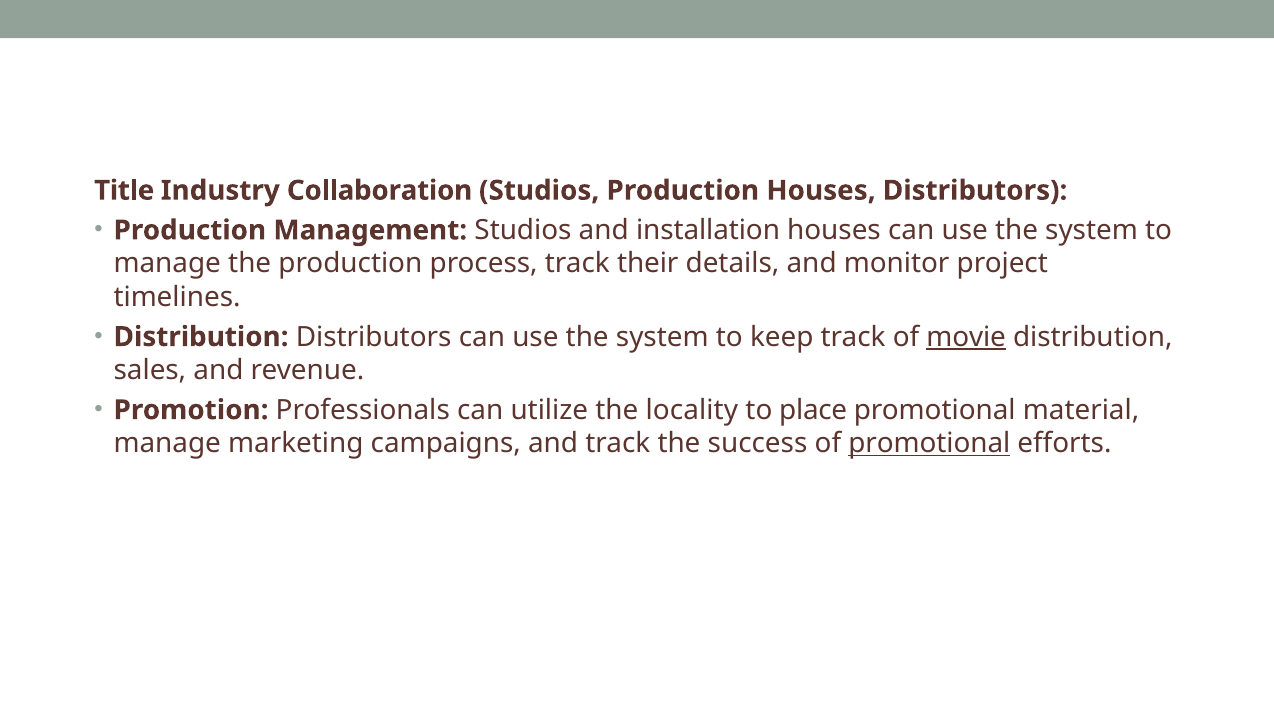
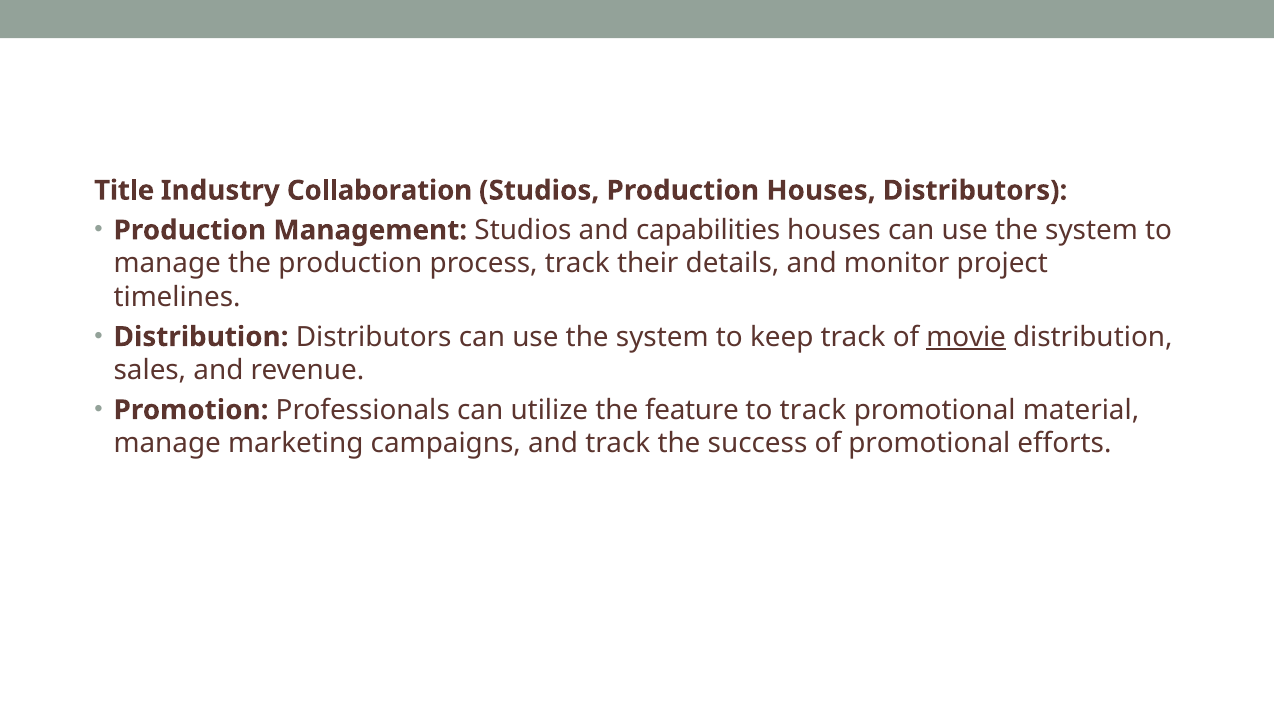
installation: installation -> capabilities
locality: locality -> feature
to place: place -> track
promotional at (929, 444) underline: present -> none
